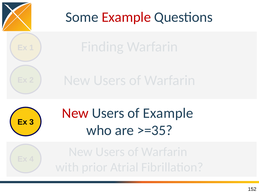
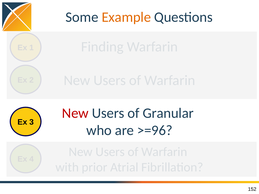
Example at (126, 17) colour: red -> orange
of Example: Example -> Granular
>=35: >=35 -> >=96
